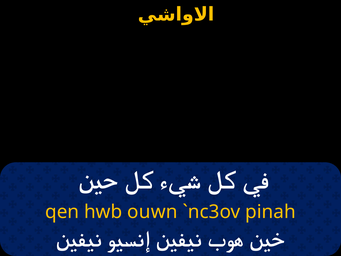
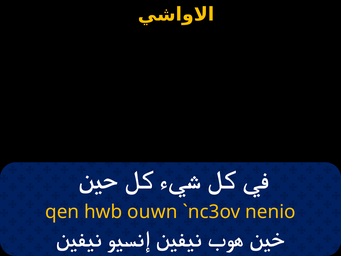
pinah: pinah -> nenio
